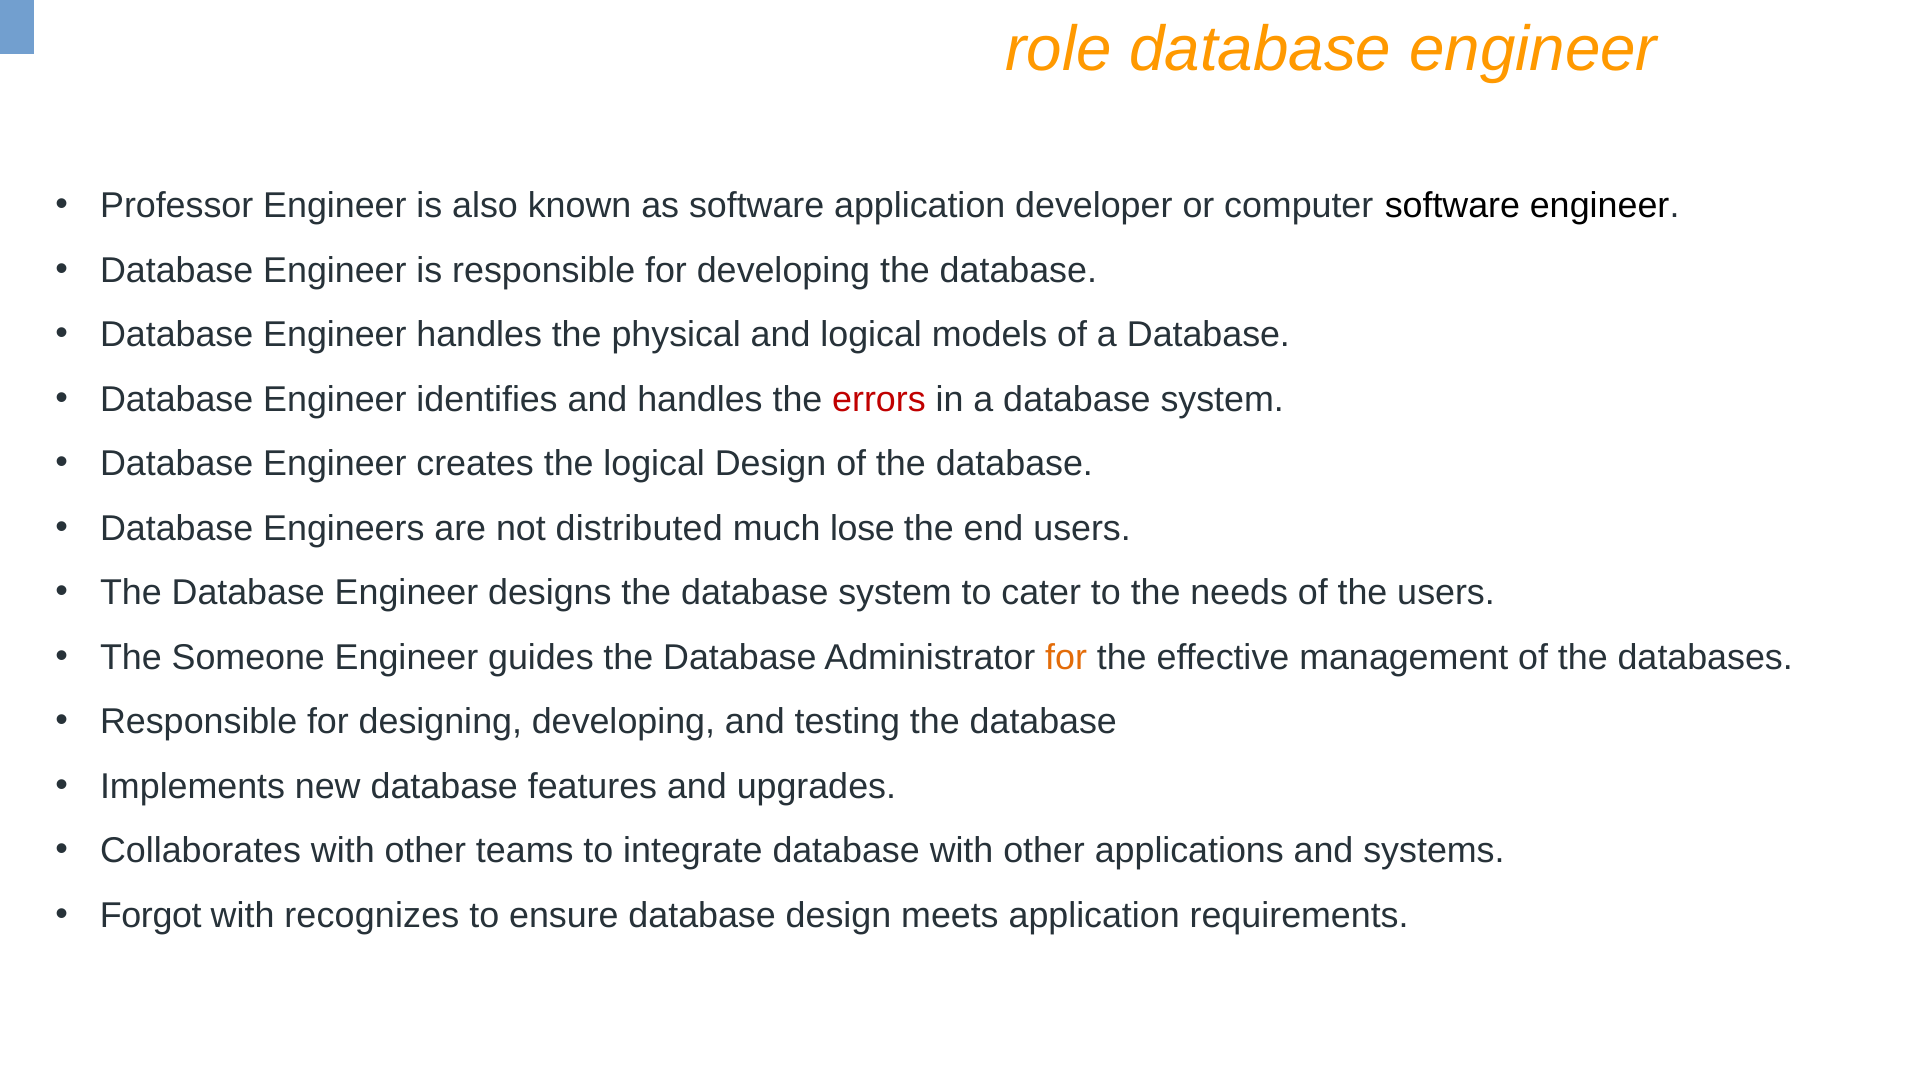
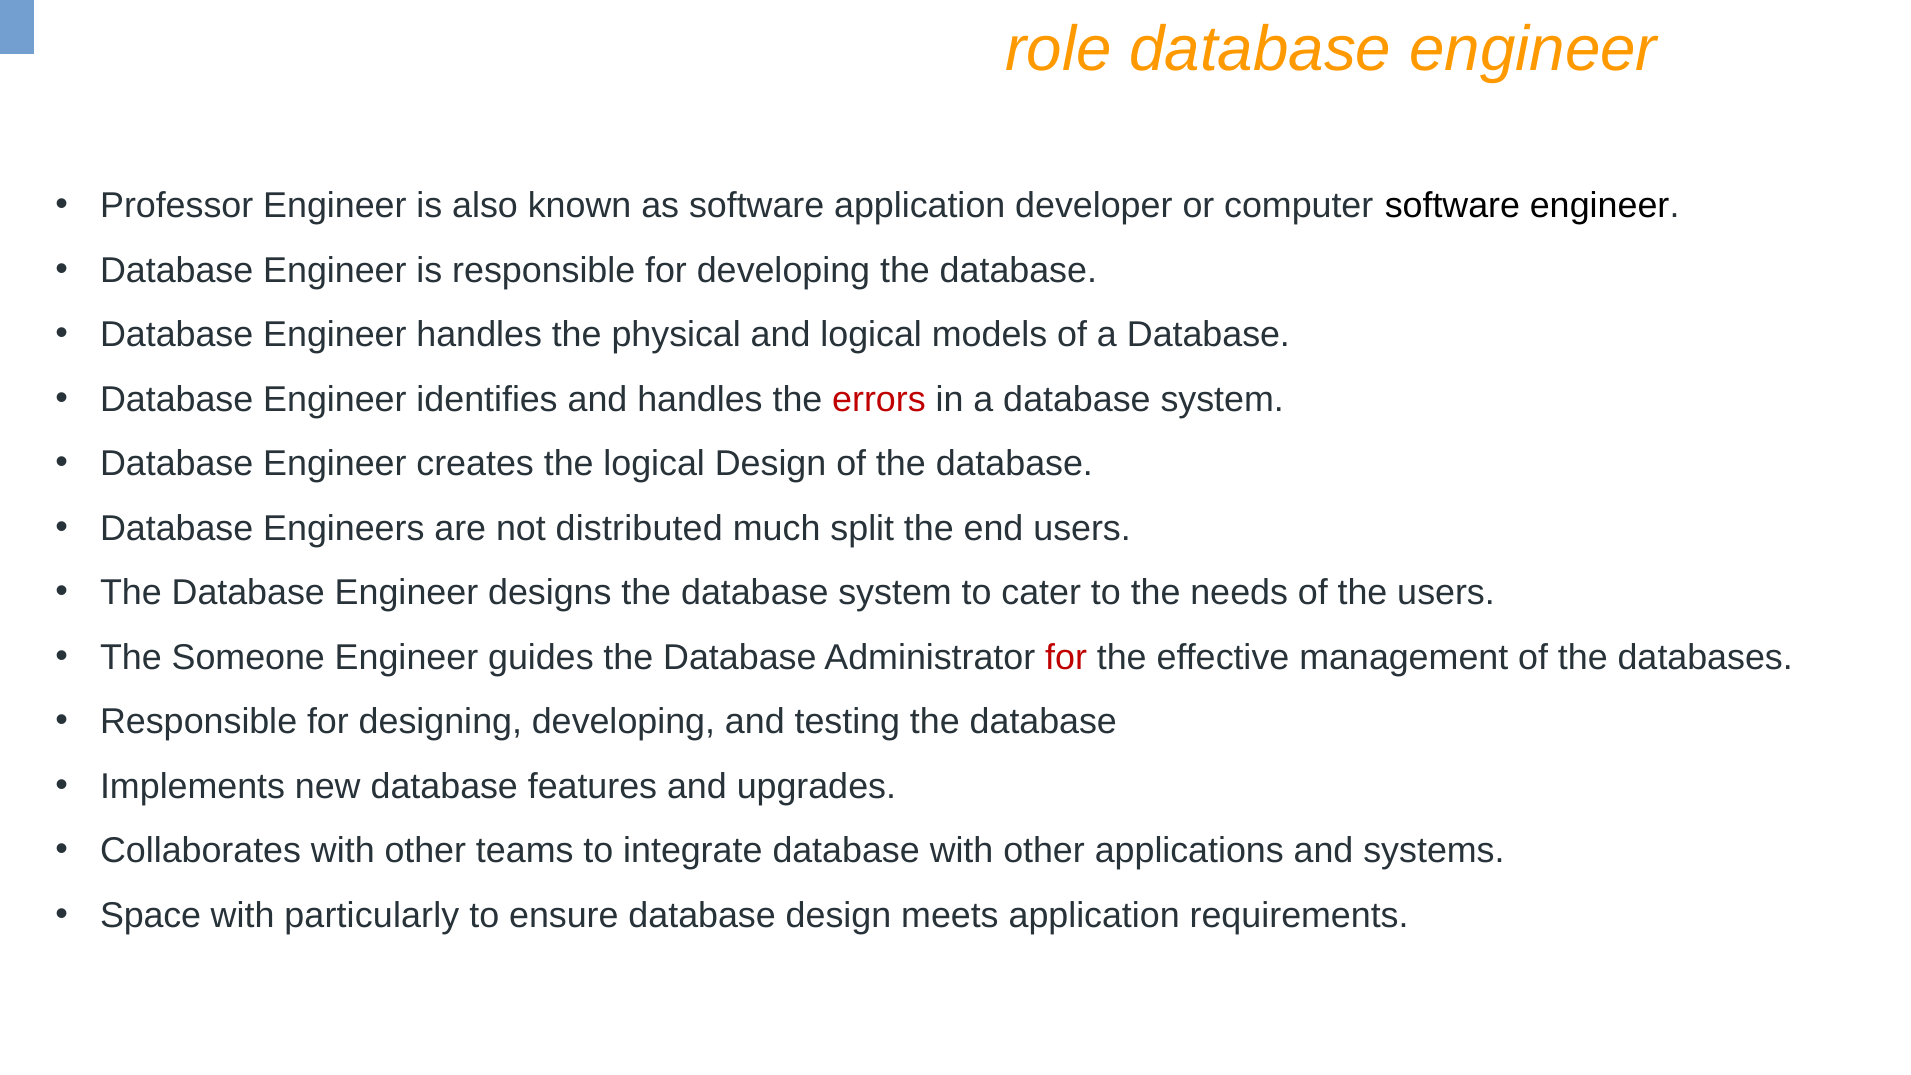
lose: lose -> split
for at (1066, 657) colour: orange -> red
Forgot: Forgot -> Space
recognizes: recognizes -> particularly
